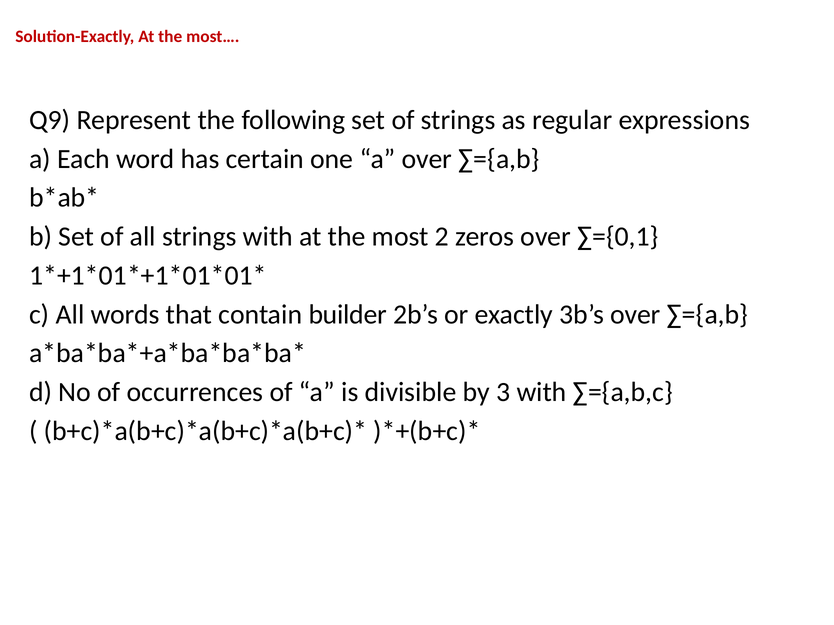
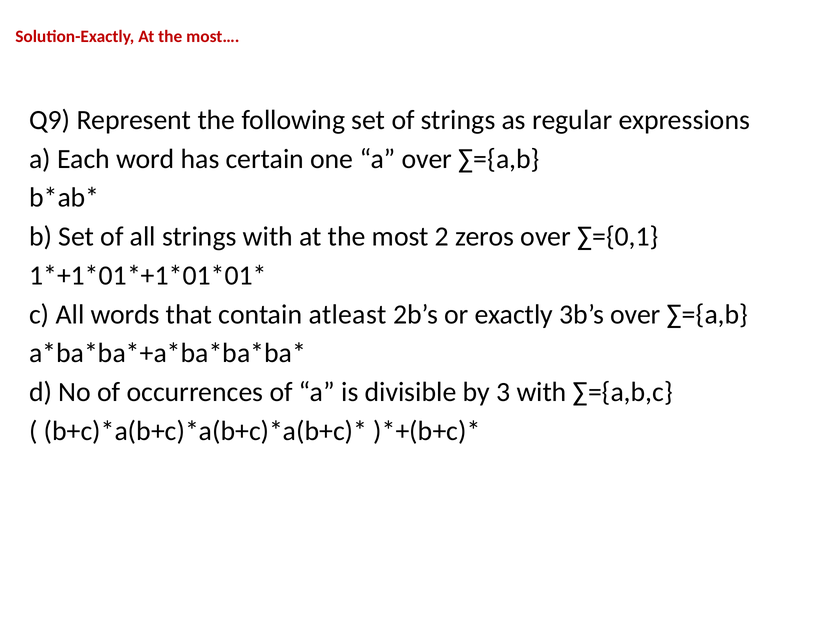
builder: builder -> atleast
